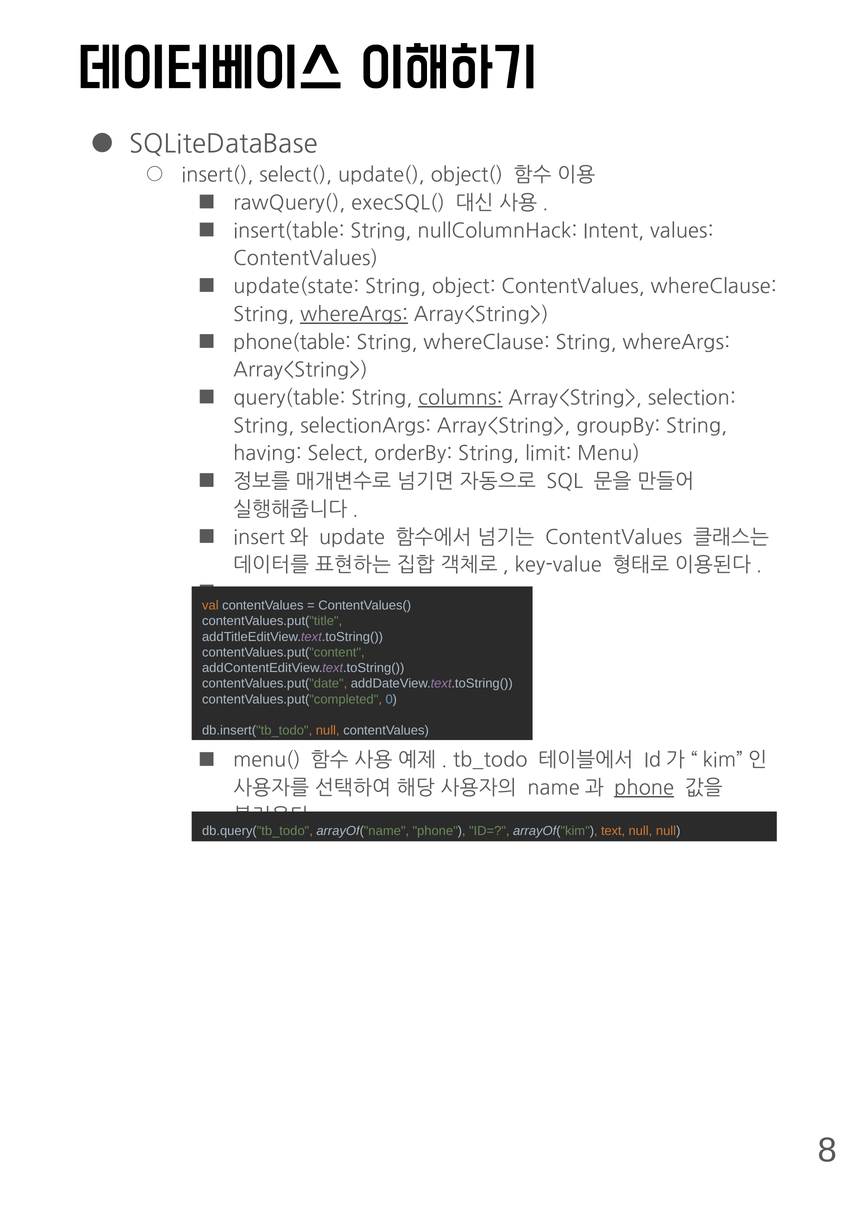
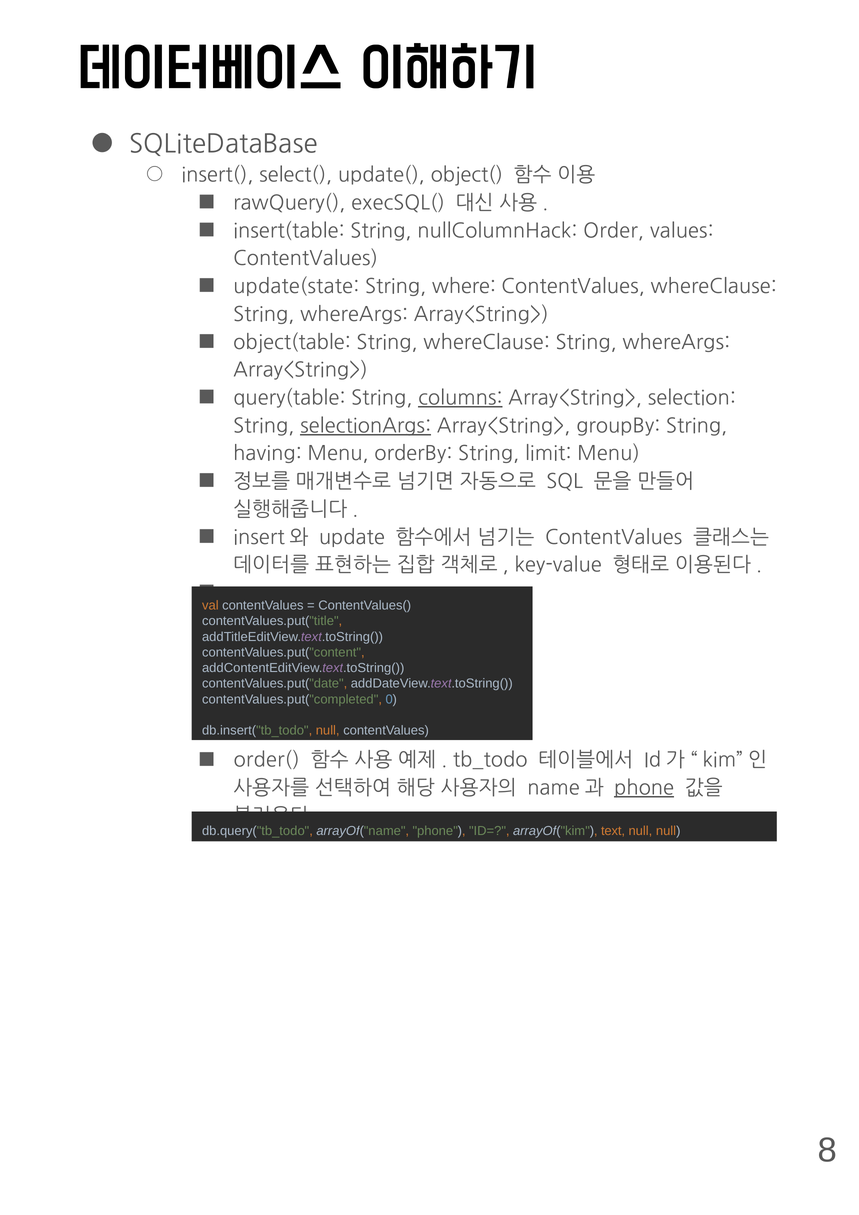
Intent: Intent -> Order
object: object -> where
whereArgs at (354, 314) underline: present -> none
phone(table: phone(table -> object(table
selectionArgs underline: none -> present
having Select: Select -> Menu
menu(: menu( -> order(
